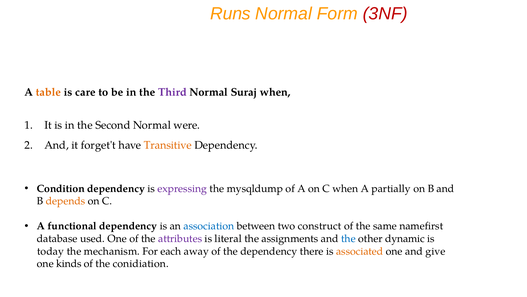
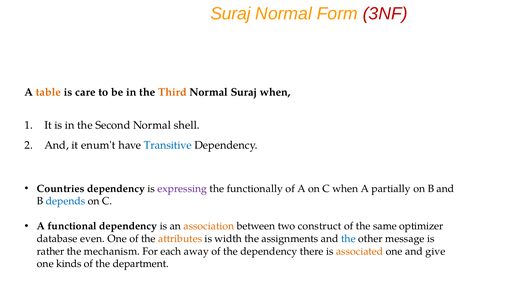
Runs at (231, 14): Runs -> Suraj
Third colour: purple -> orange
were: were -> shell
forget't: forget't -> enum't
Transitive colour: orange -> blue
Condition: Condition -> Countries
mysqldump: mysqldump -> functionally
depends colour: orange -> blue
association colour: blue -> orange
namefirst: namefirst -> optimizer
used: used -> even
attributes colour: purple -> orange
literal: literal -> width
dynamic: dynamic -> message
today: today -> rather
conidiation: conidiation -> department
